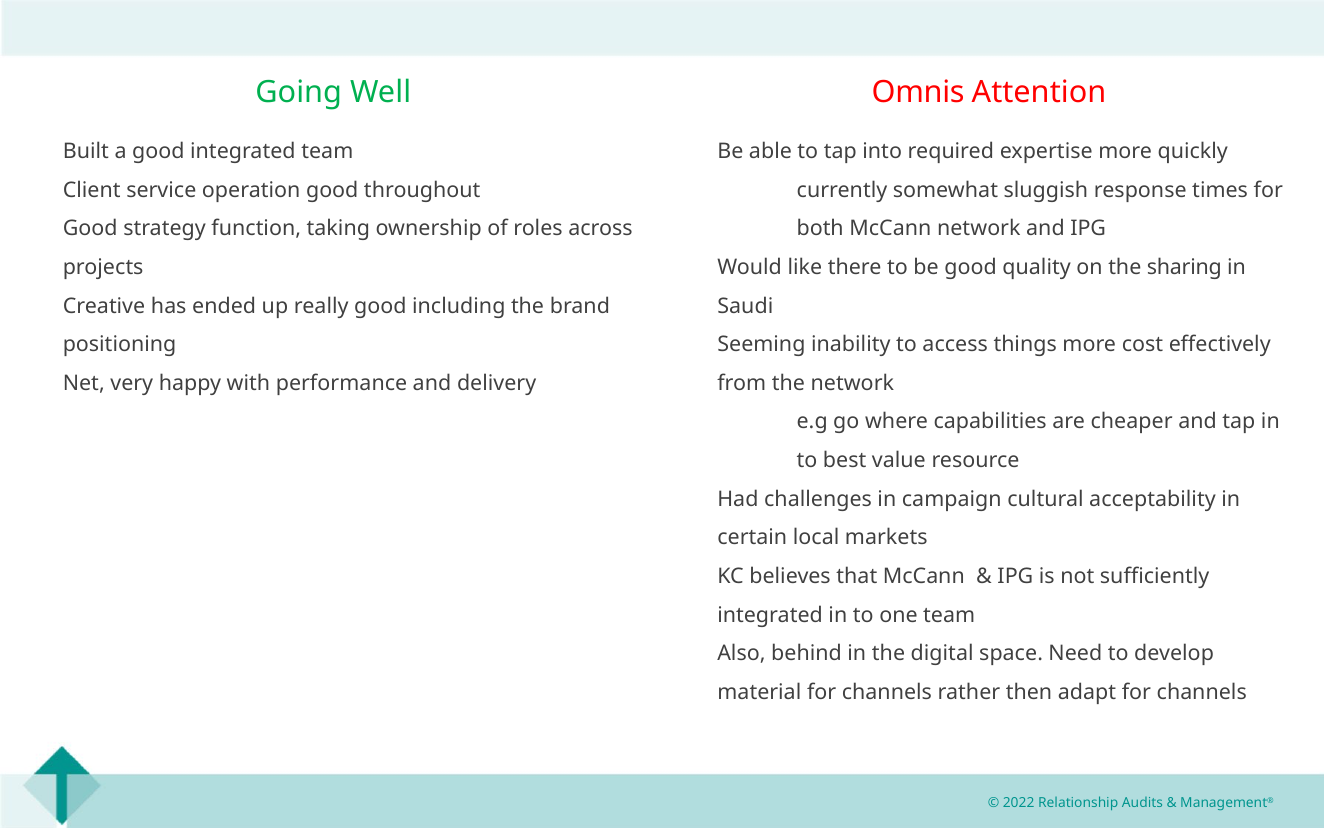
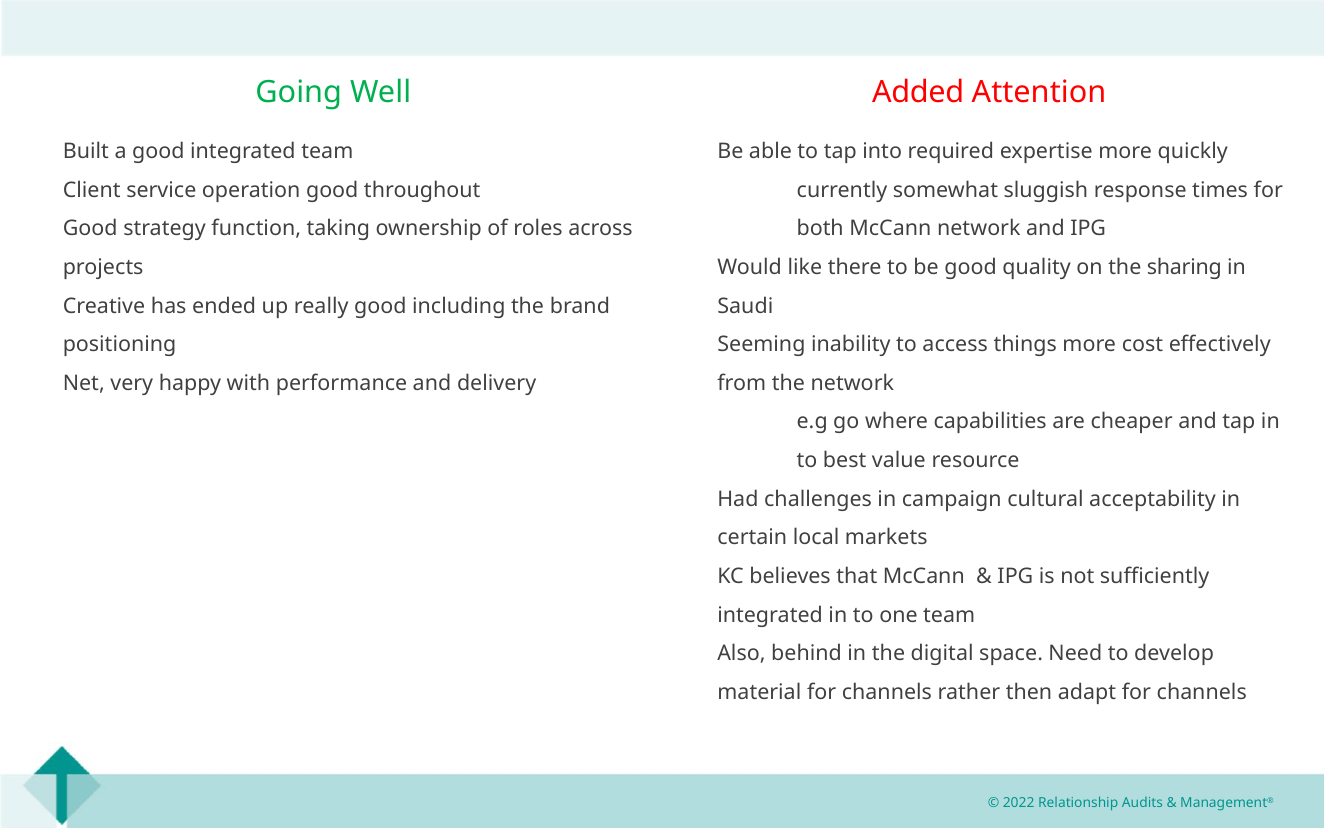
Omnis: Omnis -> Added
